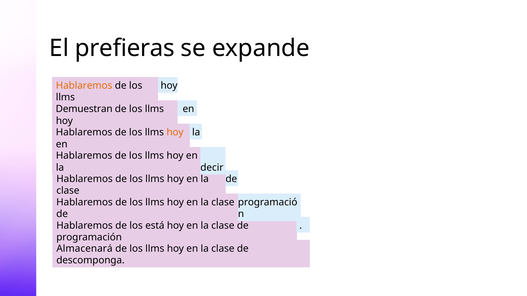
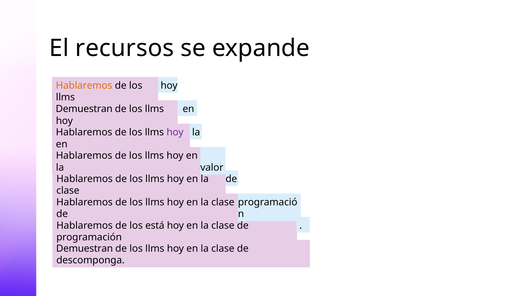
prefieras: prefieras -> recursos
hoy at (175, 132) colour: orange -> purple
decir: decir -> valor
Almacenará at (84, 249): Almacenará -> Demuestran
